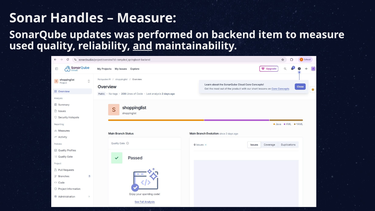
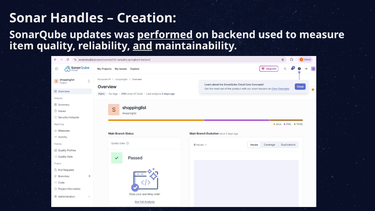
Measure at (147, 18): Measure -> Creation
performed underline: none -> present
item: item -> used
used: used -> item
